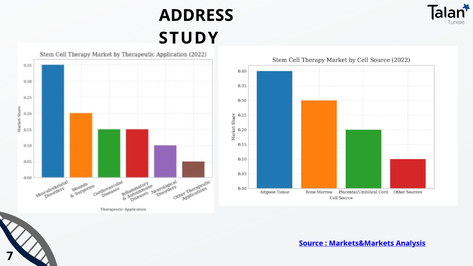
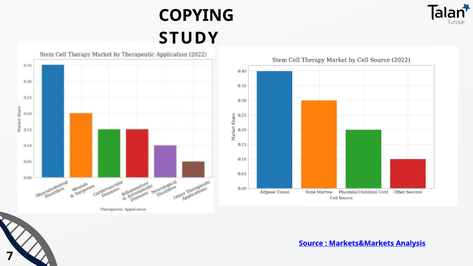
ADDRESS: ADDRESS -> COPYING
